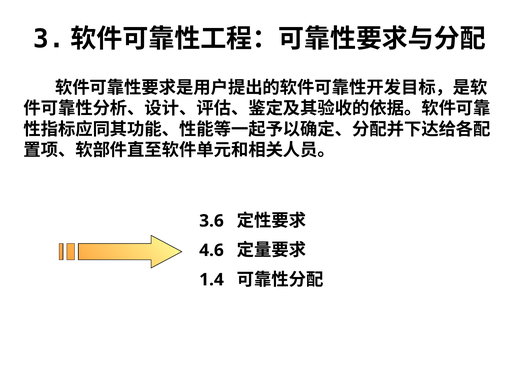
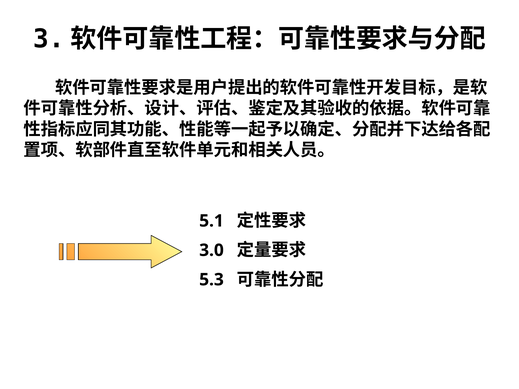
3.6: 3.6 -> 5.1
4.6: 4.6 -> 3.0
1.4: 1.4 -> 5.3
